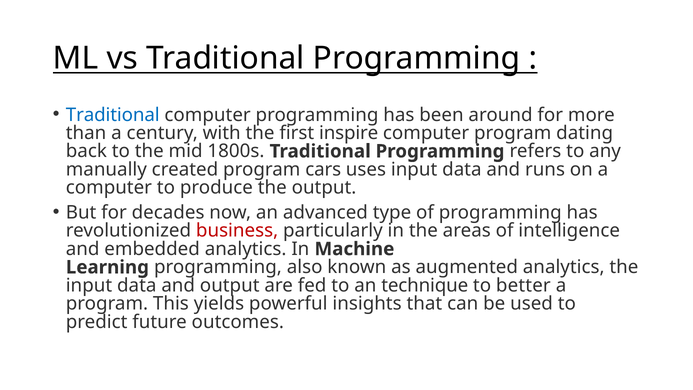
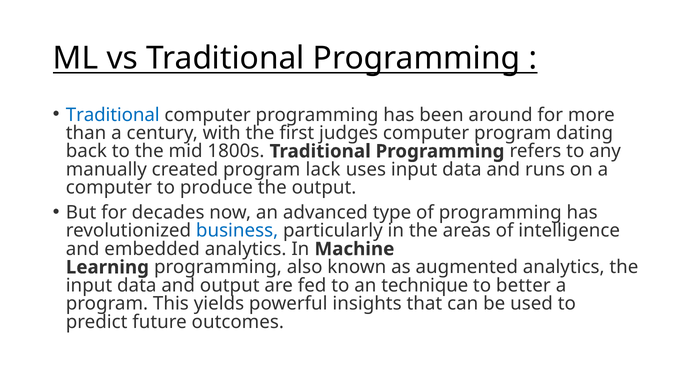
inspire: inspire -> judges
cars: cars -> lack
business colour: red -> blue
